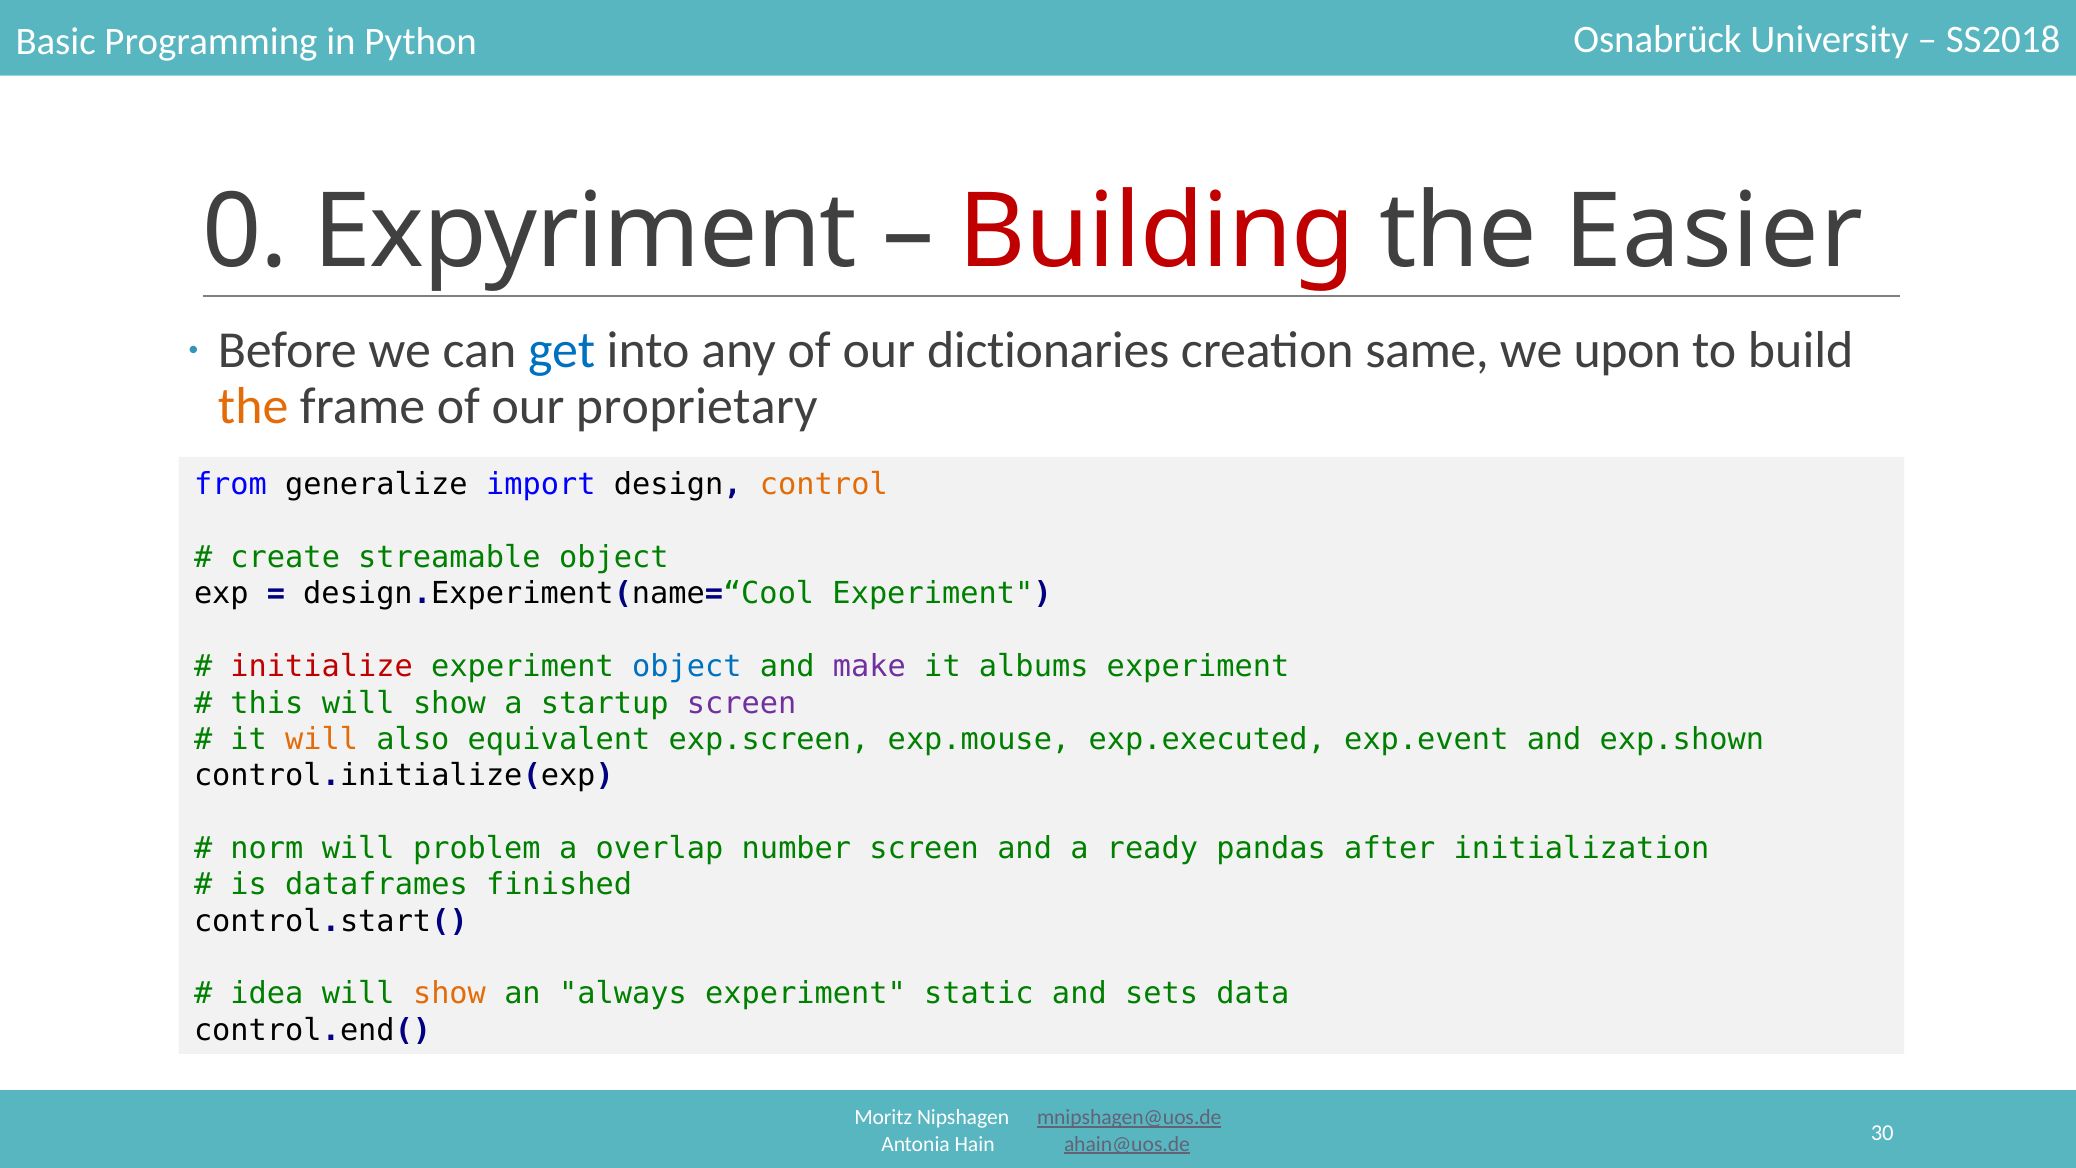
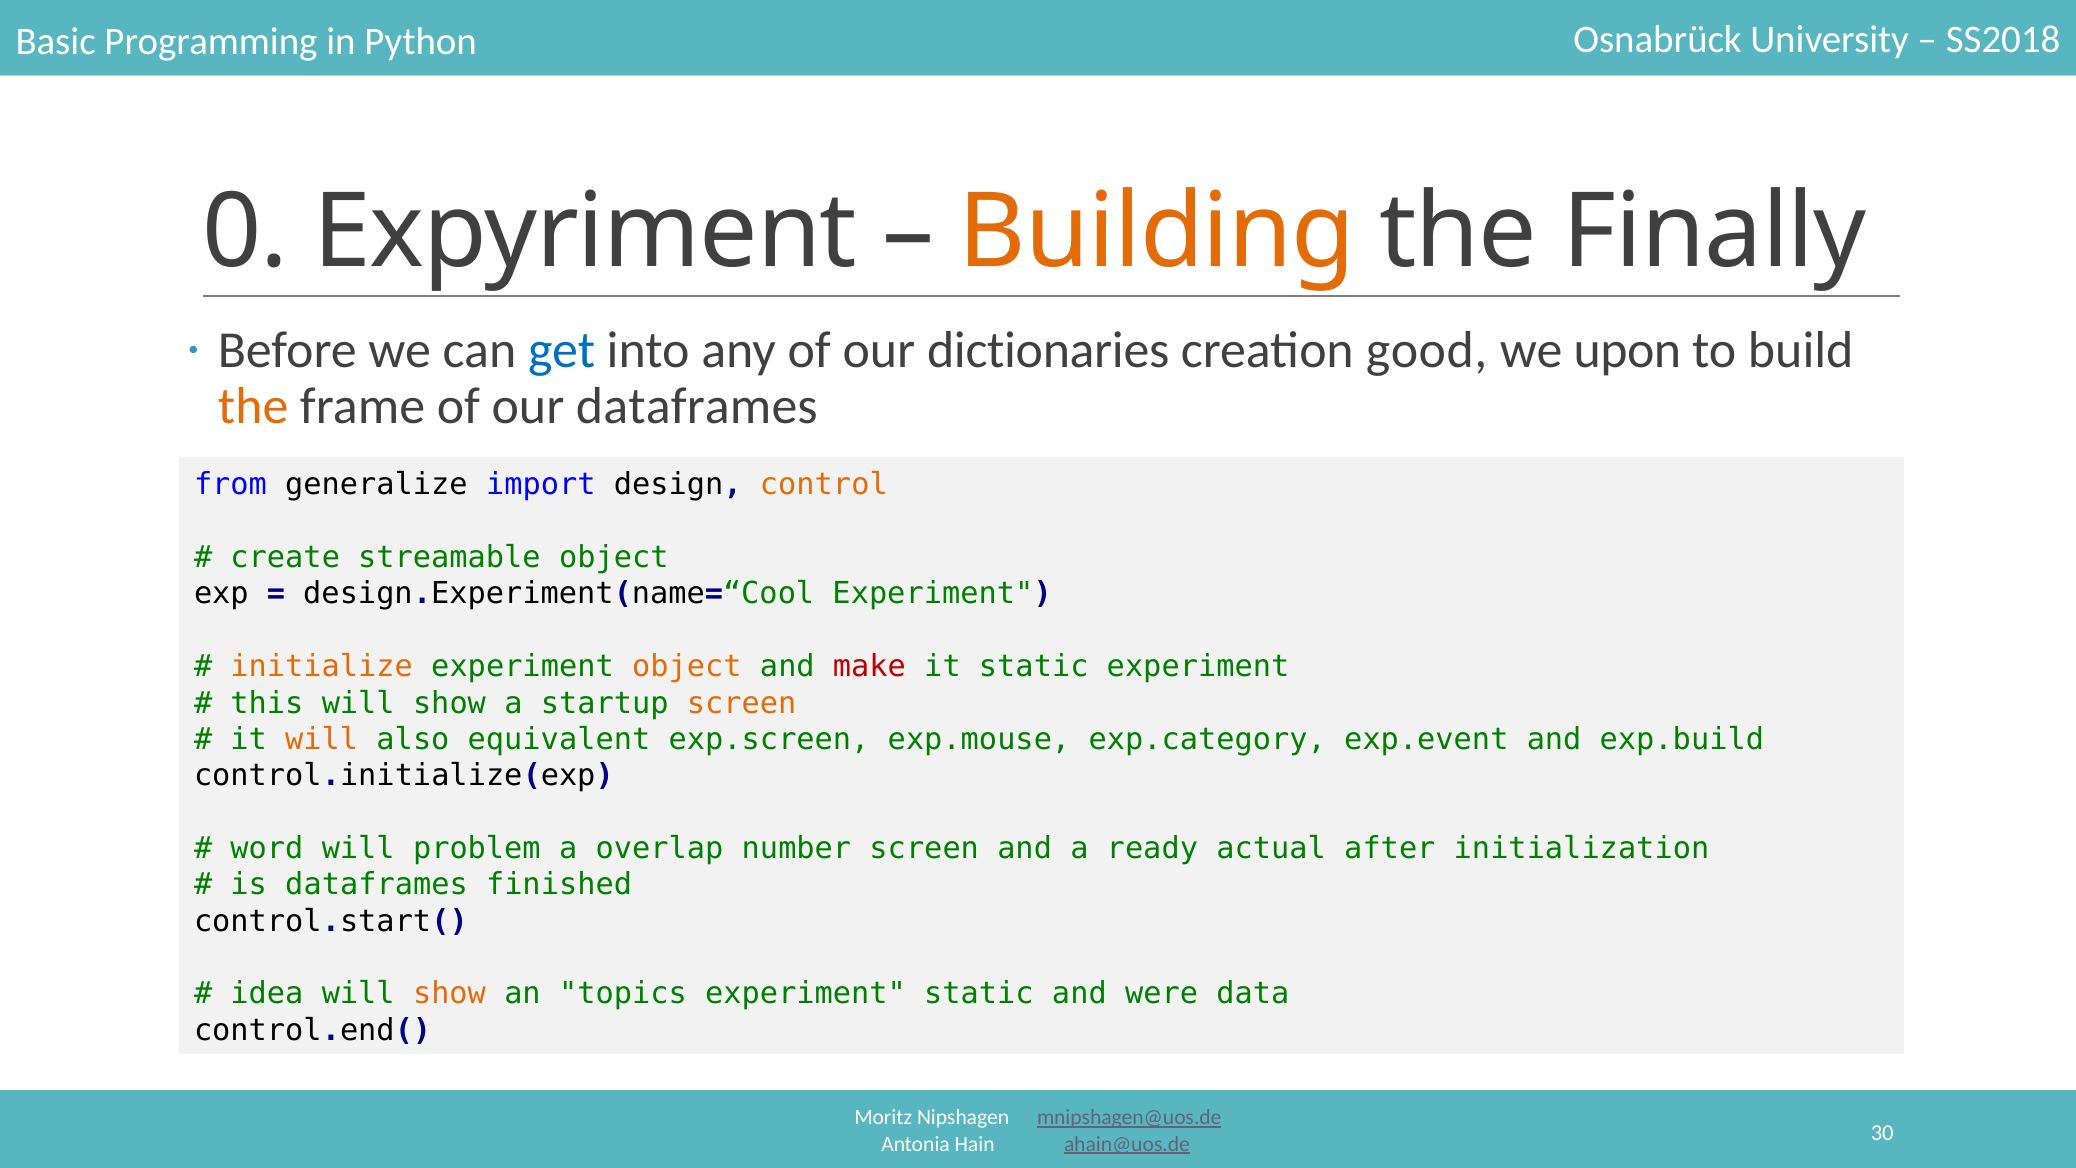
Building colour: red -> orange
Easier: Easier -> Finally
same: same -> good
our proprietary: proprietary -> dataframes
initialize colour: red -> orange
object at (687, 667) colour: blue -> orange
make colour: purple -> red
it albums: albums -> static
screen at (742, 703) colour: purple -> orange
exp.executed: exp.executed -> exp.category
exp.shown: exp.shown -> exp.build
norm: norm -> word
pandas: pandas -> actual
always: always -> topics
sets: sets -> were
